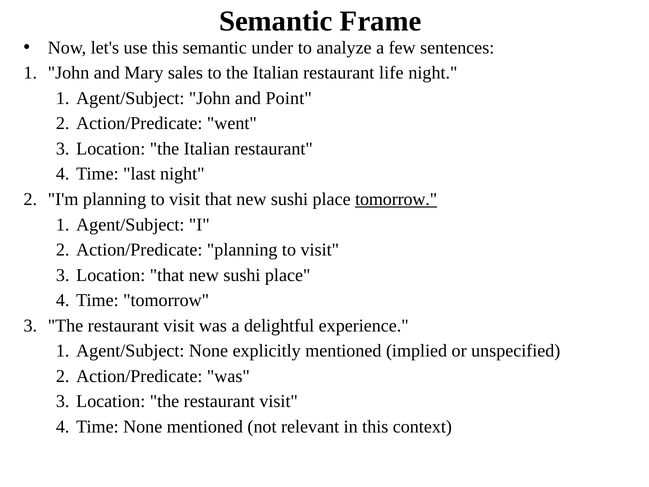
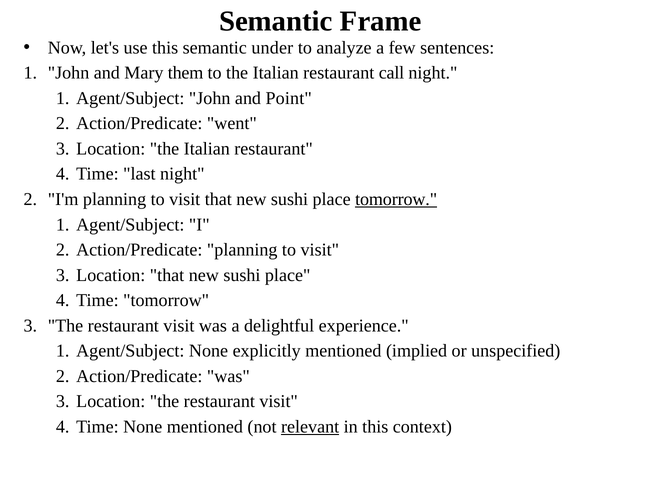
sales: sales -> them
life: life -> call
relevant underline: none -> present
